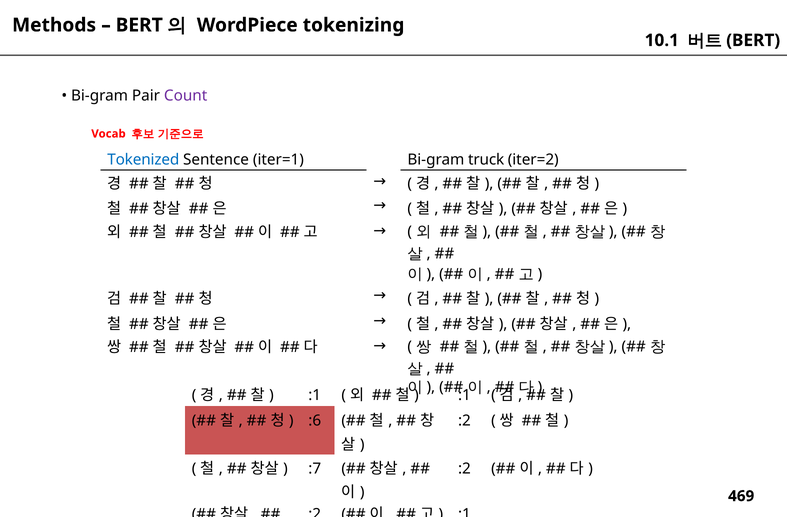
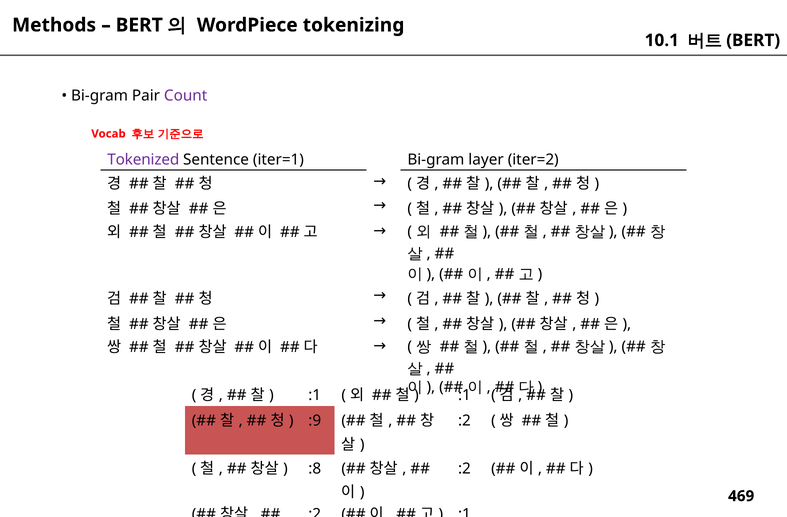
Tokenized colour: blue -> purple
truck: truck -> layer
:6: :6 -> :9
:7: :7 -> :8
